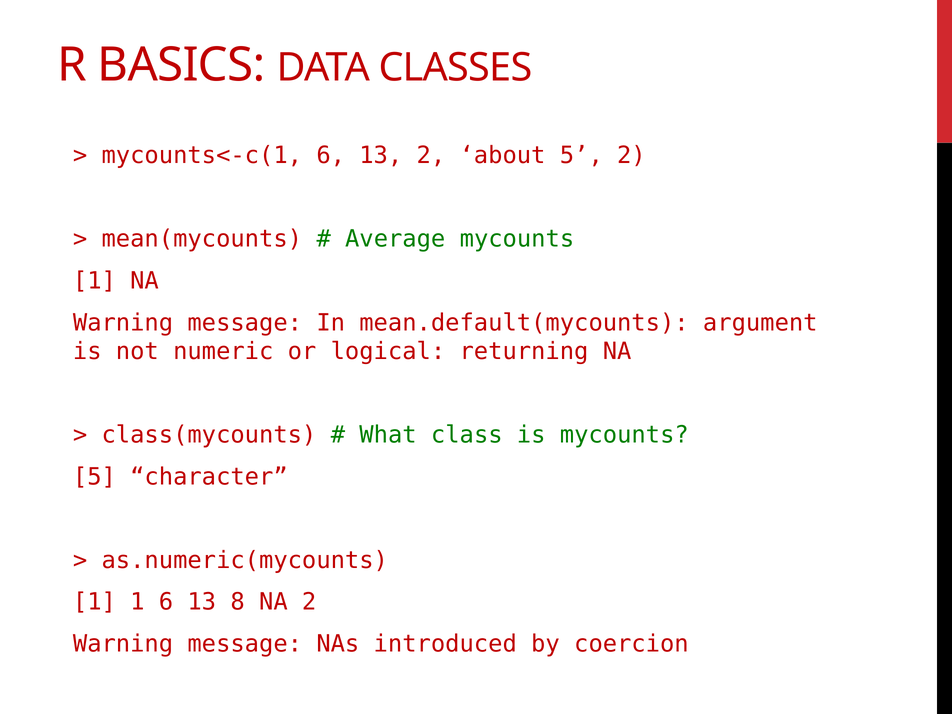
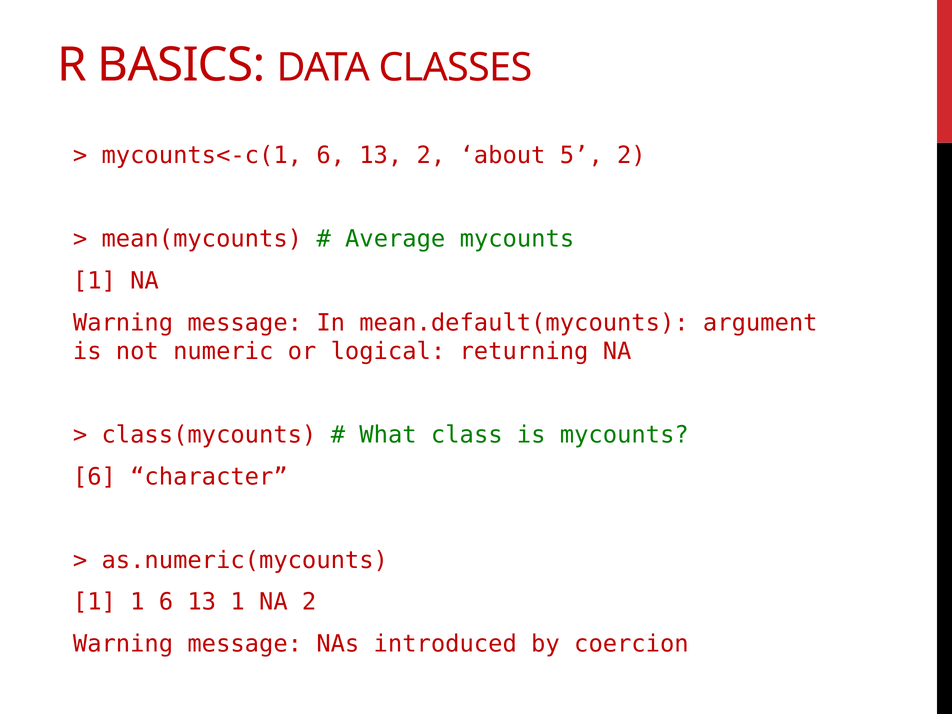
5 at (94, 477): 5 -> 6
13 8: 8 -> 1
